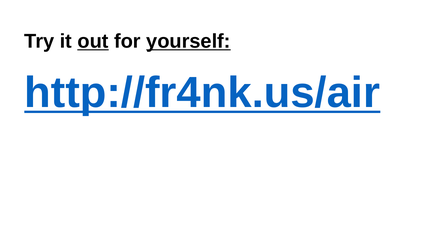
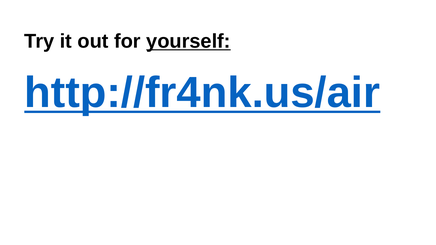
out underline: present -> none
